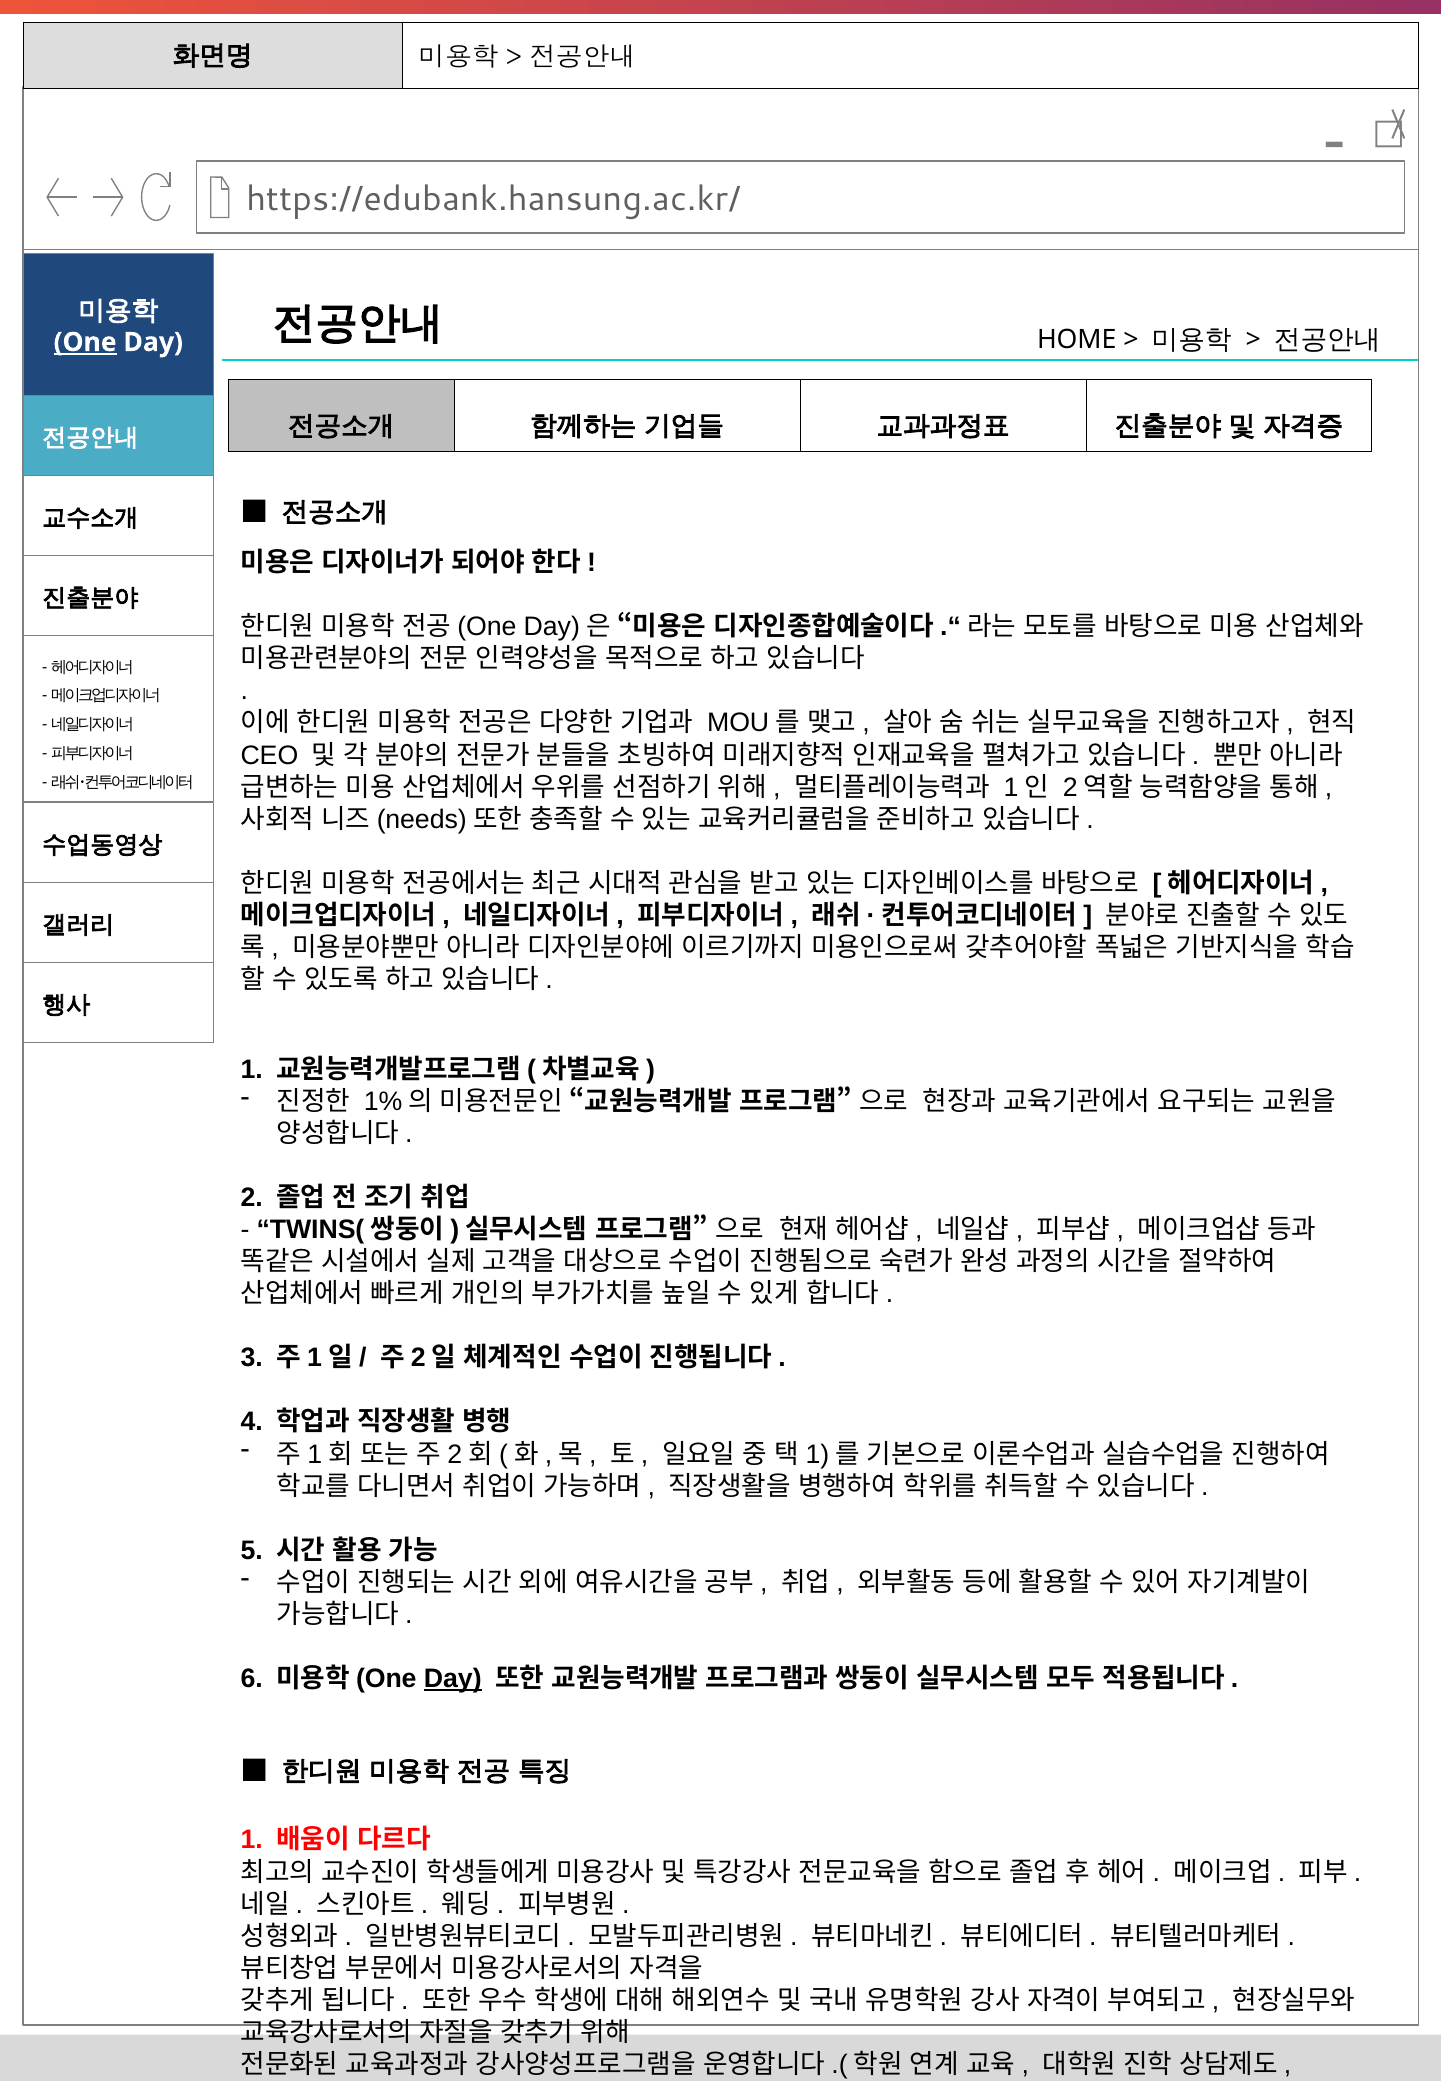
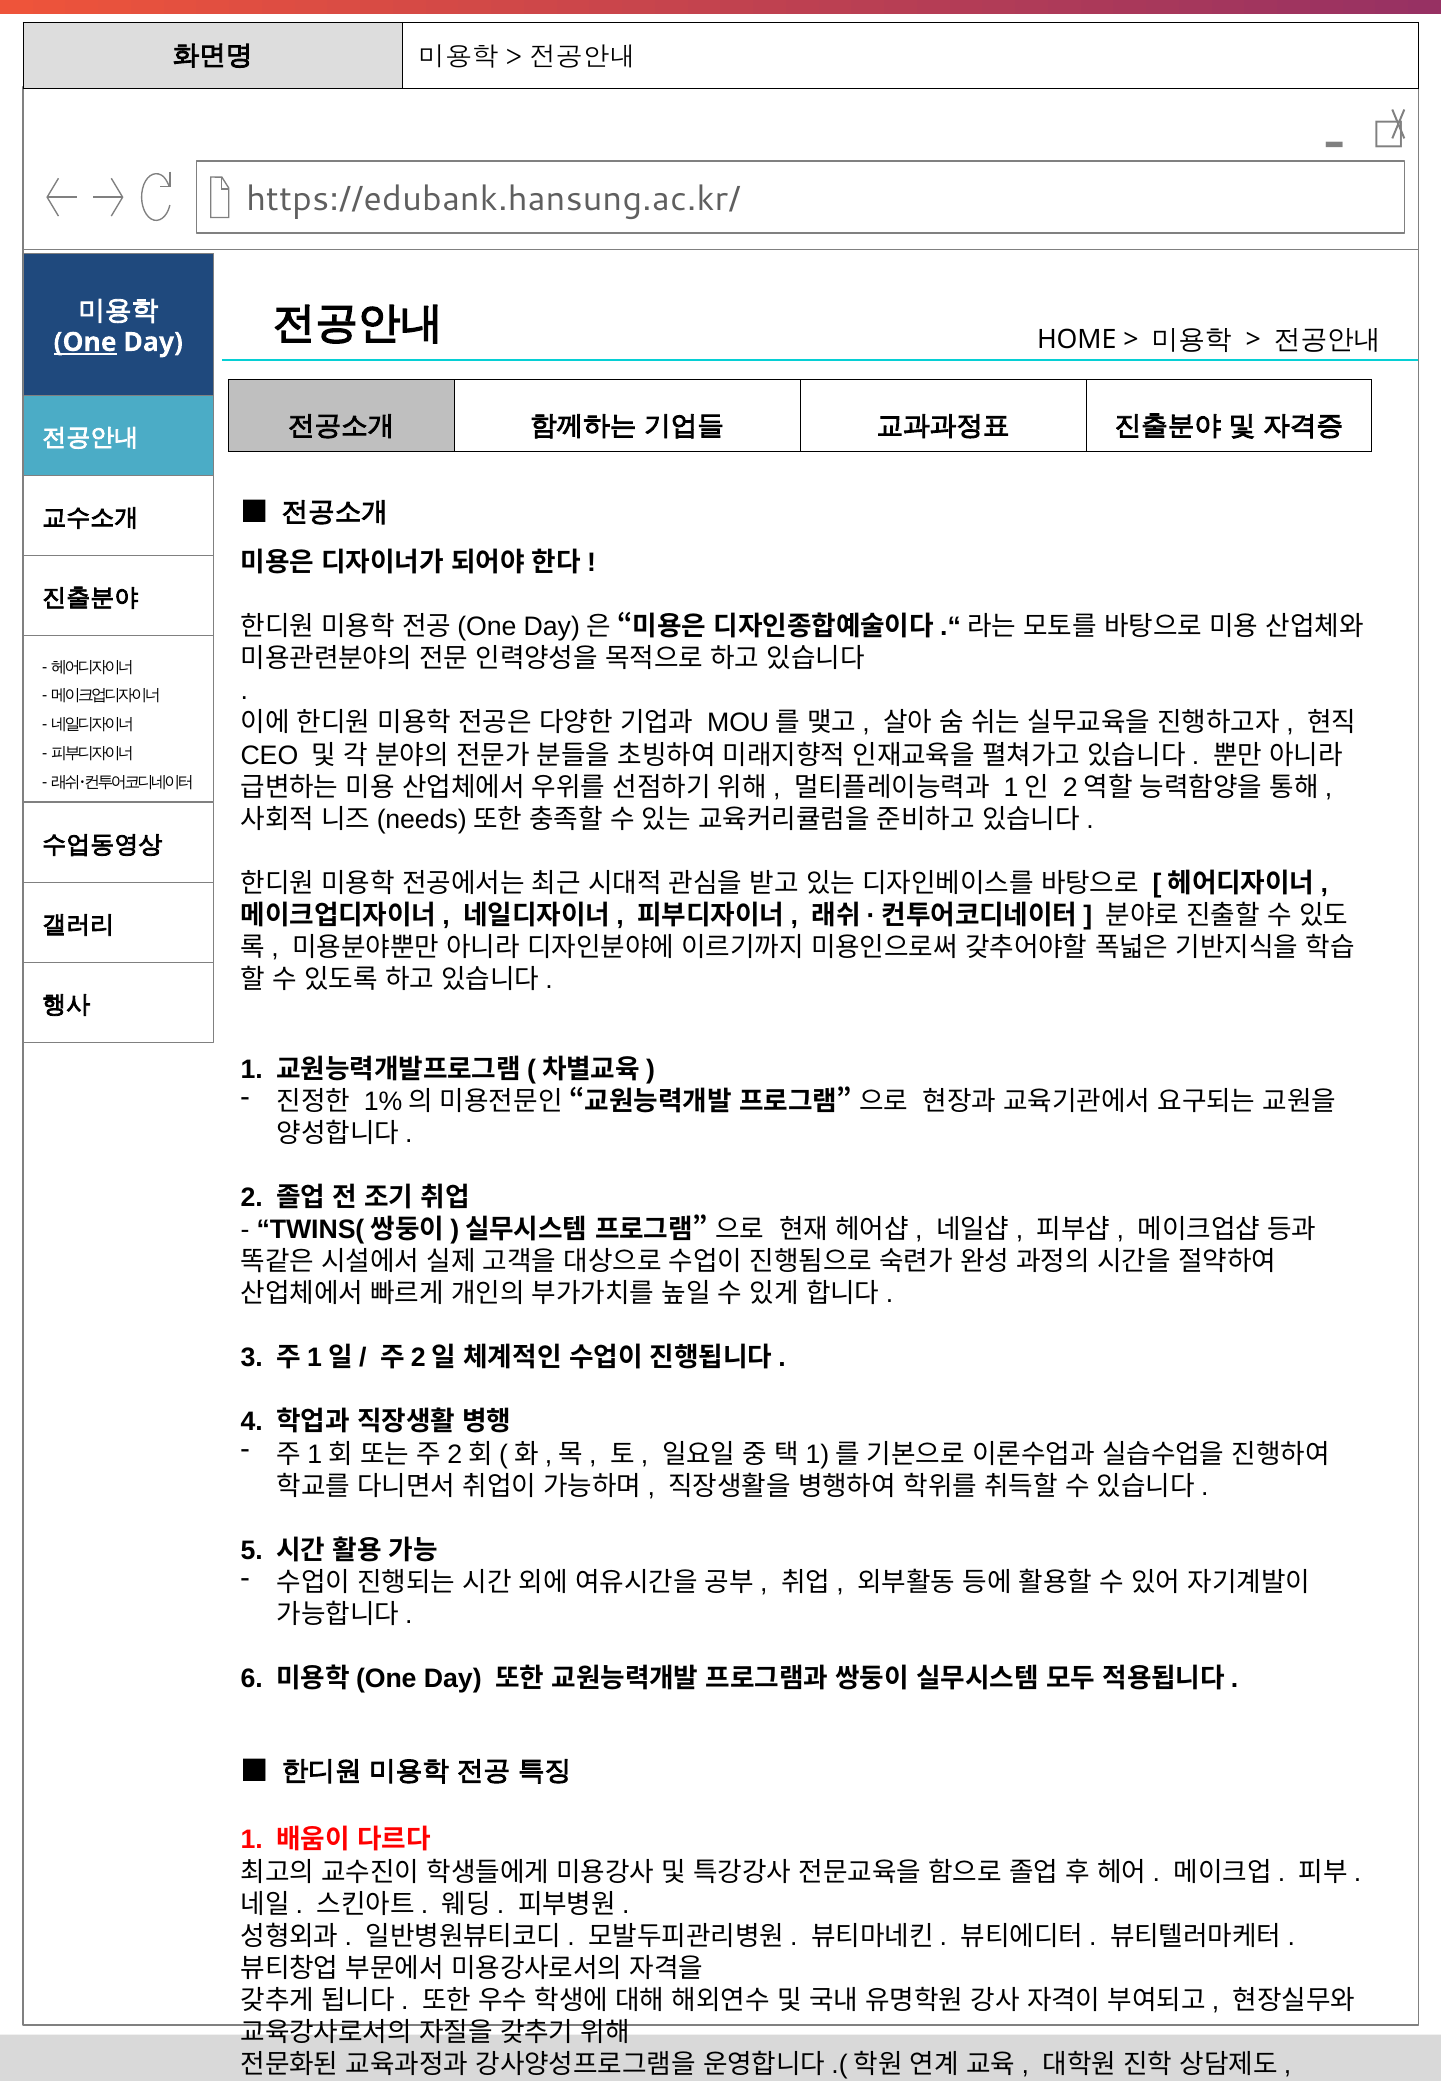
Day at (453, 1679) underline: present -> none
